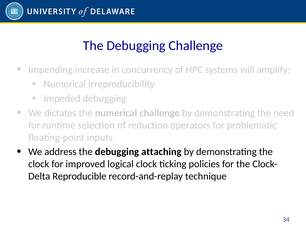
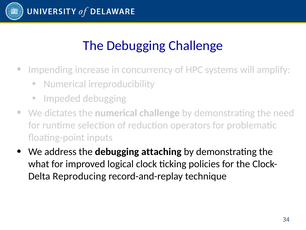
clock at (39, 164): clock -> what
Reproducible: Reproducible -> Reproducing
